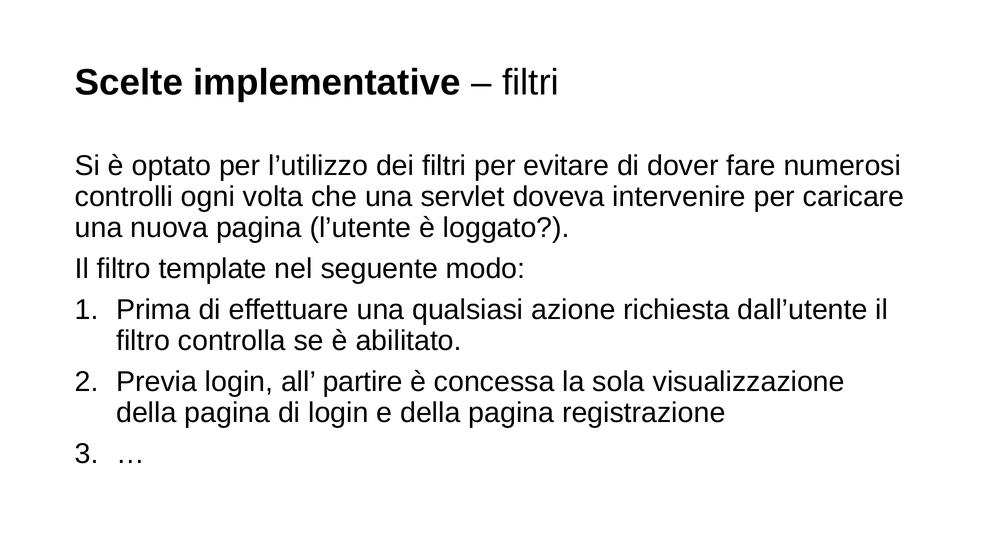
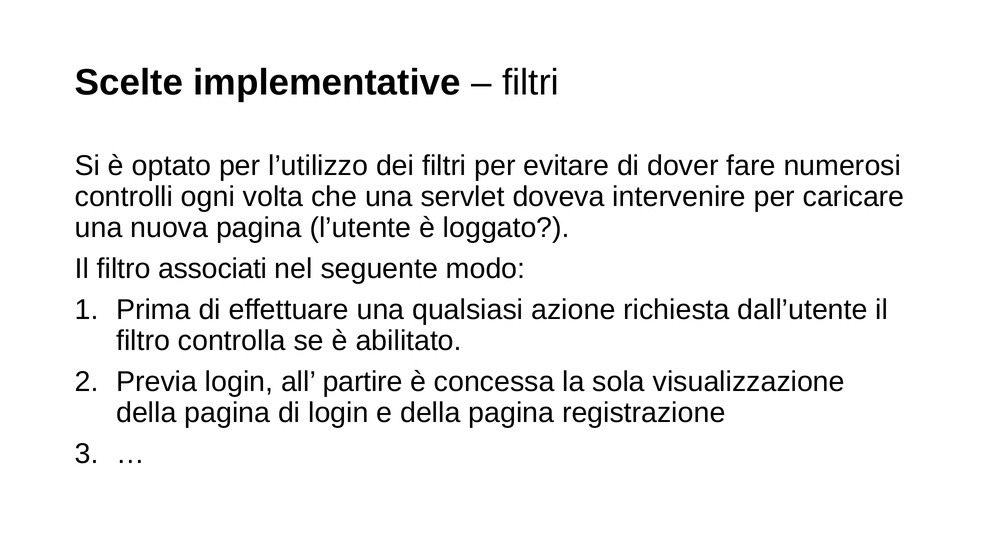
template: template -> associati
